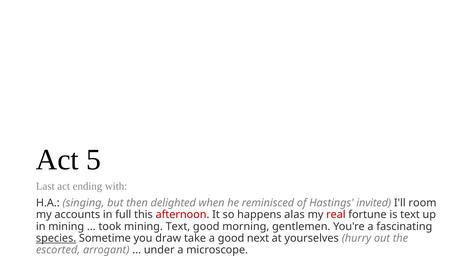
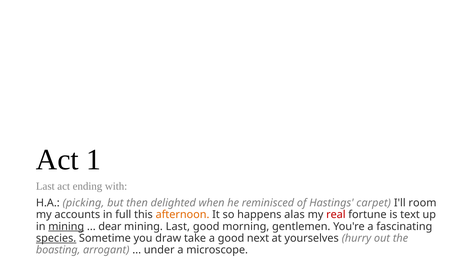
5: 5 -> 1
singing: singing -> picking
invited: invited -> carpet
afternoon colour: red -> orange
mining at (66, 227) underline: none -> present
took: took -> dear
mining Text: Text -> Last
escorted: escorted -> boasting
